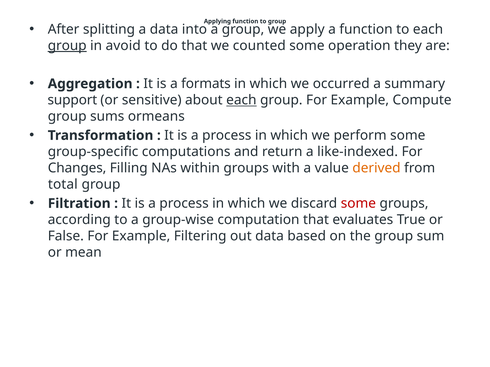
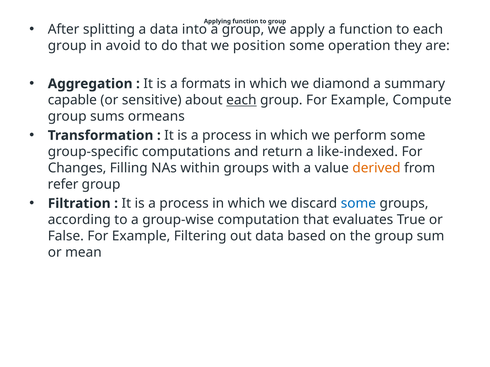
group at (67, 46) underline: present -> none
counted: counted -> position
occurred: occurred -> diamond
support: support -> capable
total: total -> refer
some at (358, 204) colour: red -> blue
